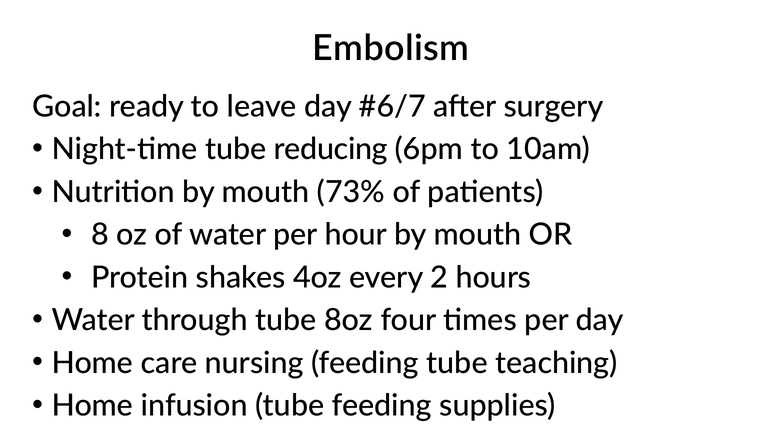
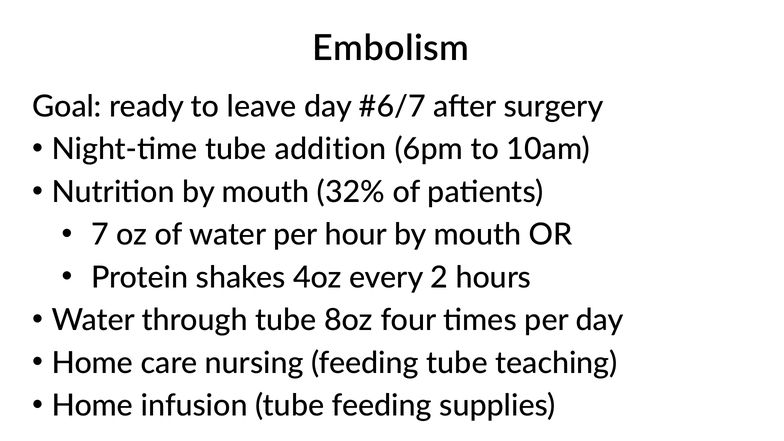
reducing: reducing -> addition
73%: 73% -> 32%
8: 8 -> 7
